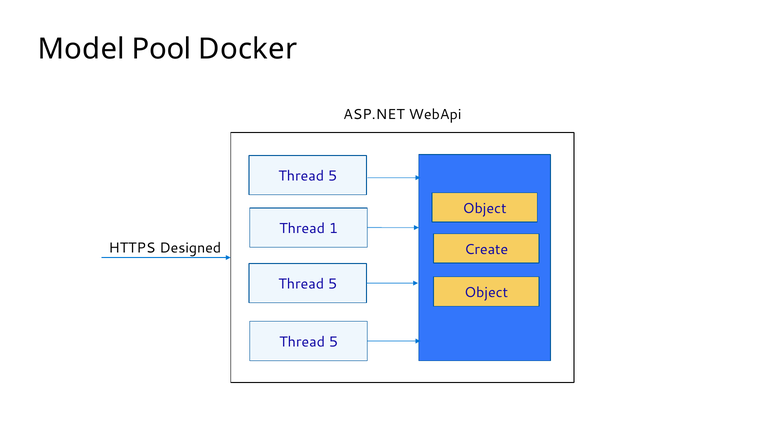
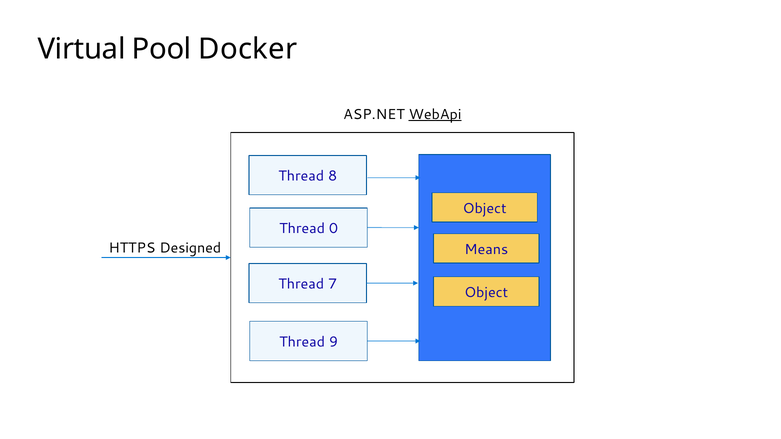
Model: Model -> Virtual
WebApi underline: none -> present
5 at (333, 176): 5 -> 8
1: 1 -> 0
Create: Create -> Means
5 at (333, 284): 5 -> 7
5 at (334, 342): 5 -> 9
